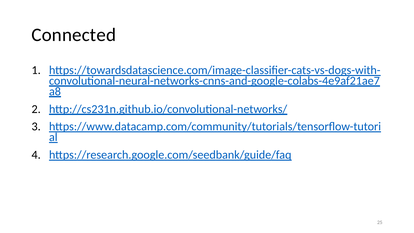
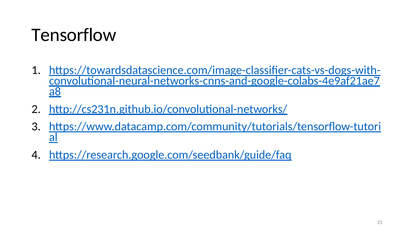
Connected: Connected -> Tensorflow
